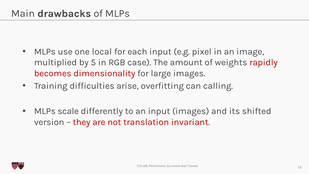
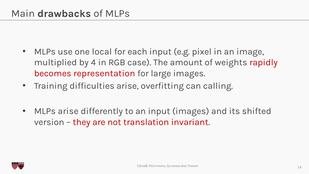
5: 5 -> 4
dimensionality: dimensionality -> representation
MLPs scale: scale -> arise
